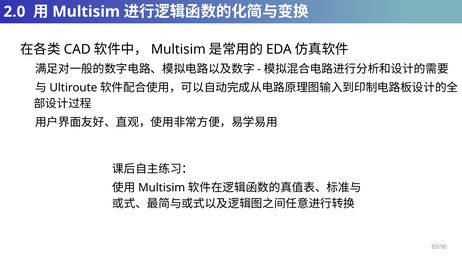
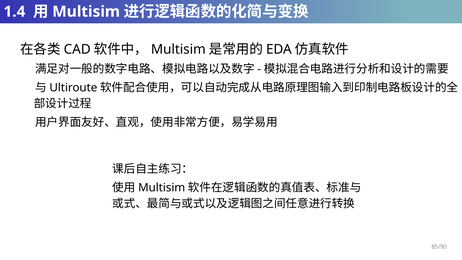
2.0: 2.0 -> 1.4
